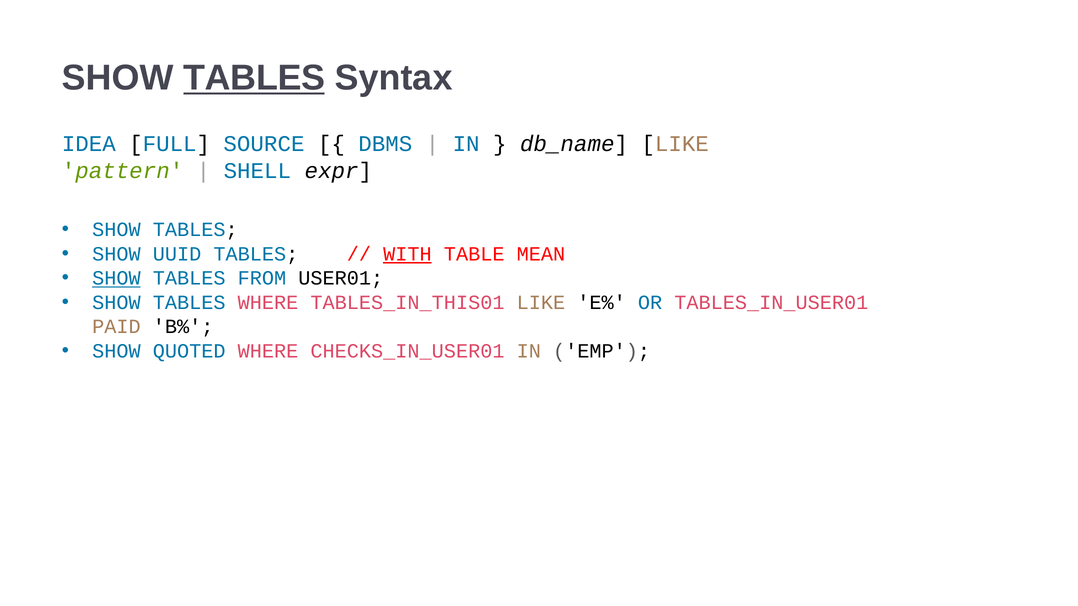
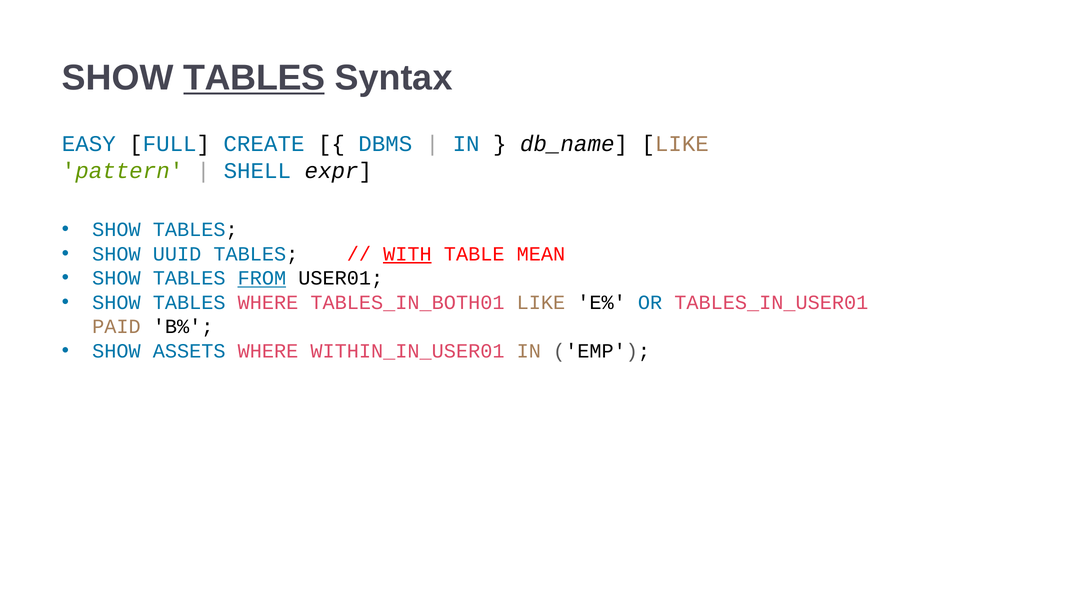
IDEA: IDEA -> EASY
SOURCE: SOURCE -> CREATE
SHOW at (116, 278) underline: present -> none
FROM underline: none -> present
TABLES_IN_THIS01: TABLES_IN_THIS01 -> TABLES_IN_BOTH01
QUOTED: QUOTED -> ASSETS
CHECKS_IN_USER01: CHECKS_IN_USER01 -> WITHIN_IN_USER01
